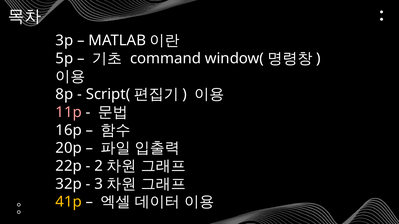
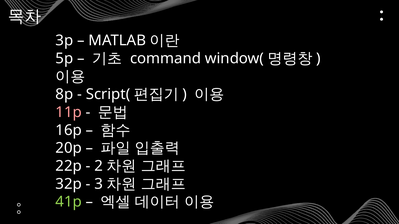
41p colour: yellow -> light green
